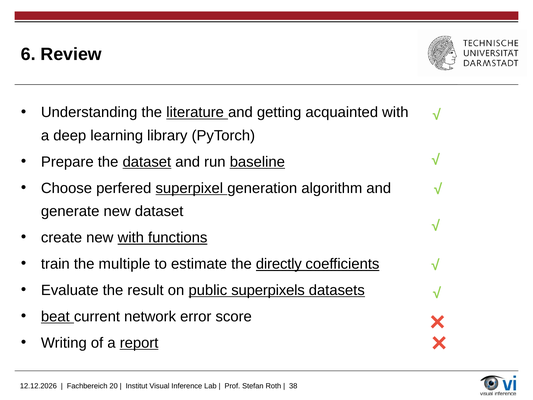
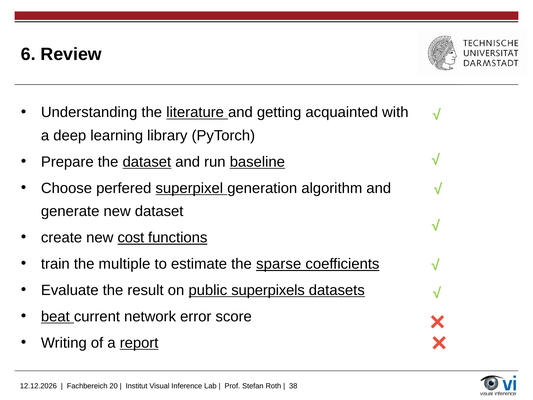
new with: with -> cost
directly: directly -> sparse
